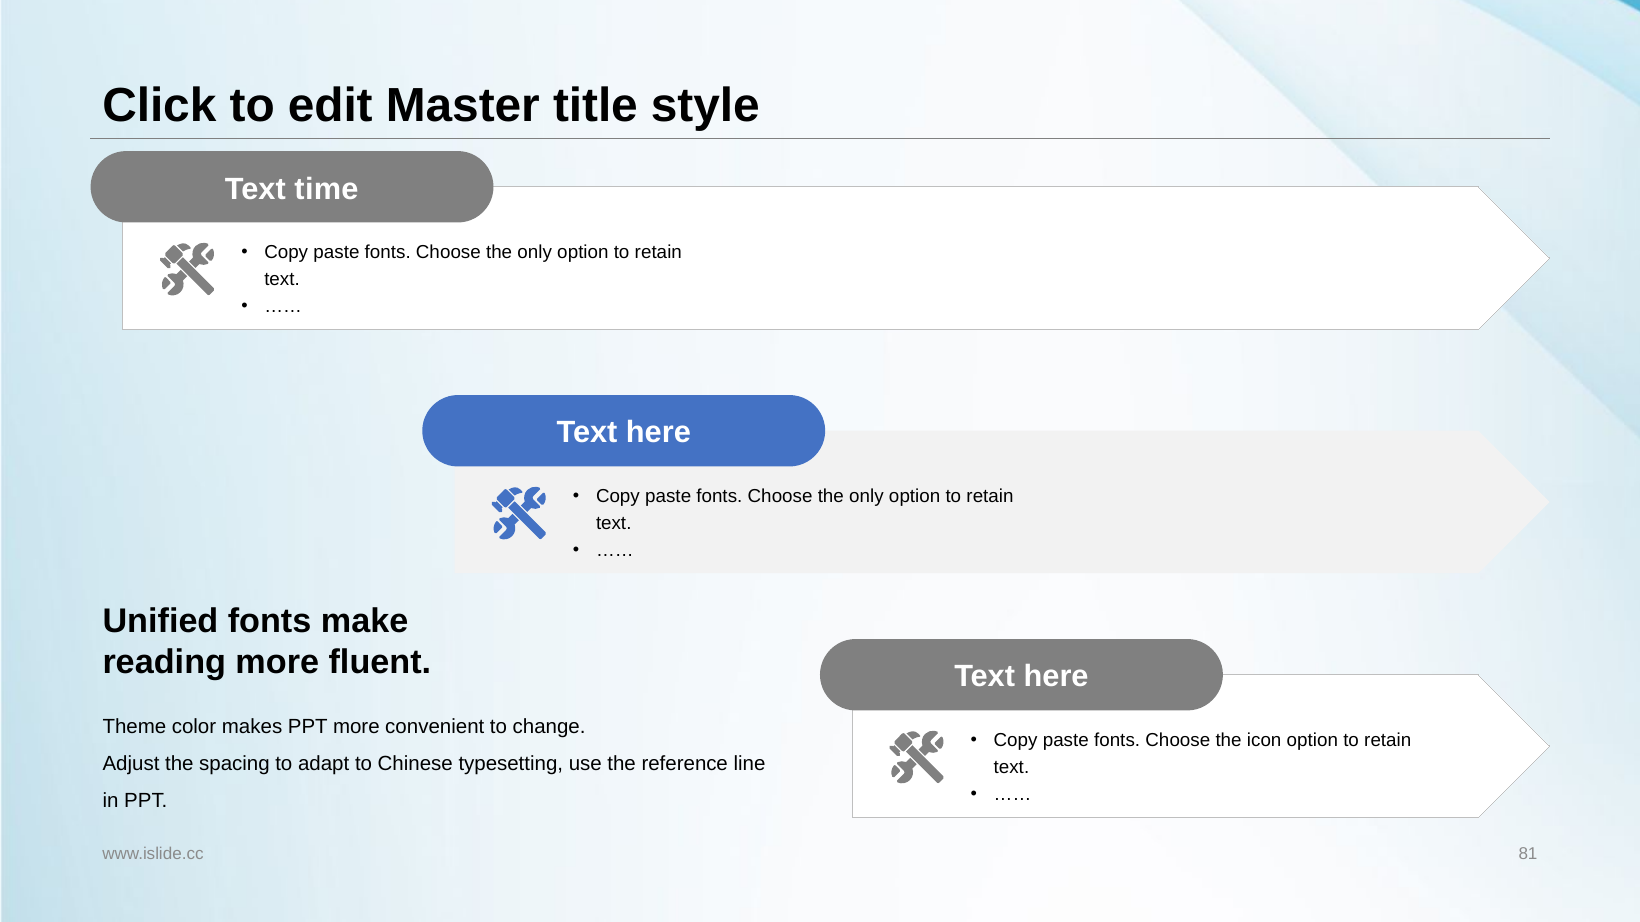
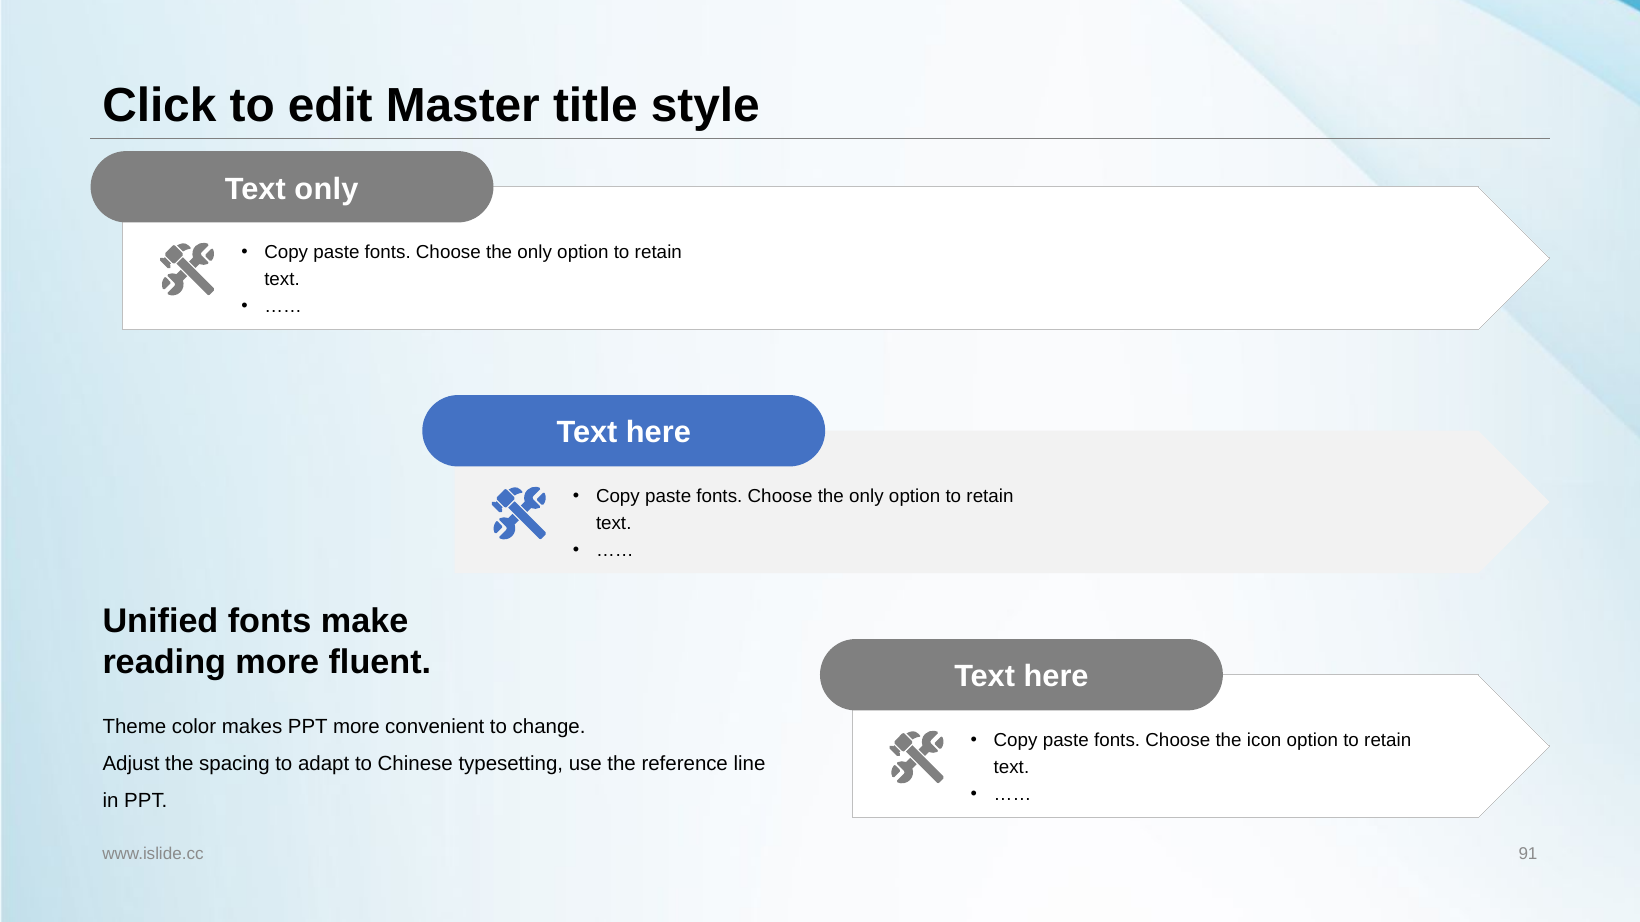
Text time: time -> only
81: 81 -> 91
